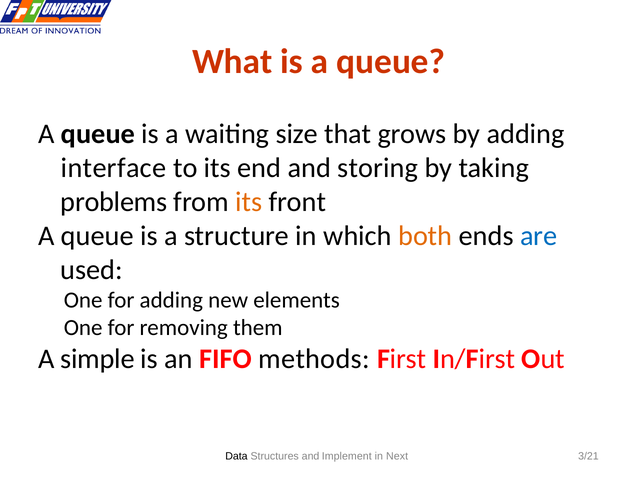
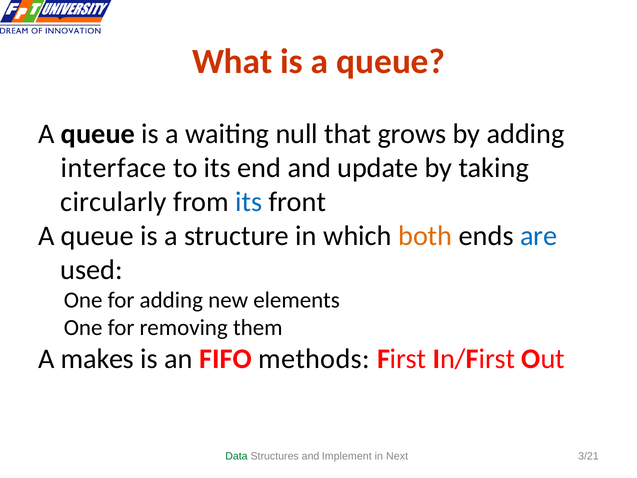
size: size -> null
storing: storing -> update
problems: problems -> circularly
its at (249, 202) colour: orange -> blue
simple: simple -> makes
Data colour: black -> green
